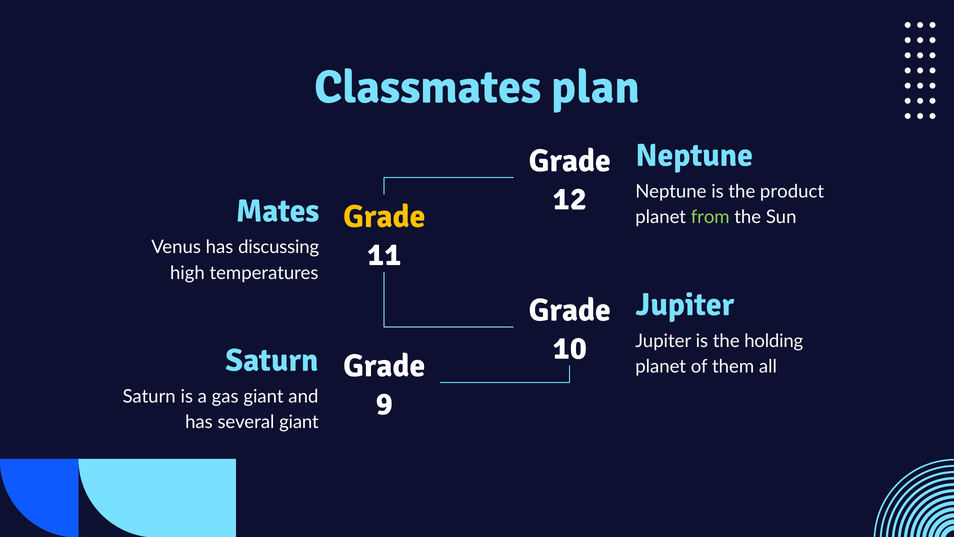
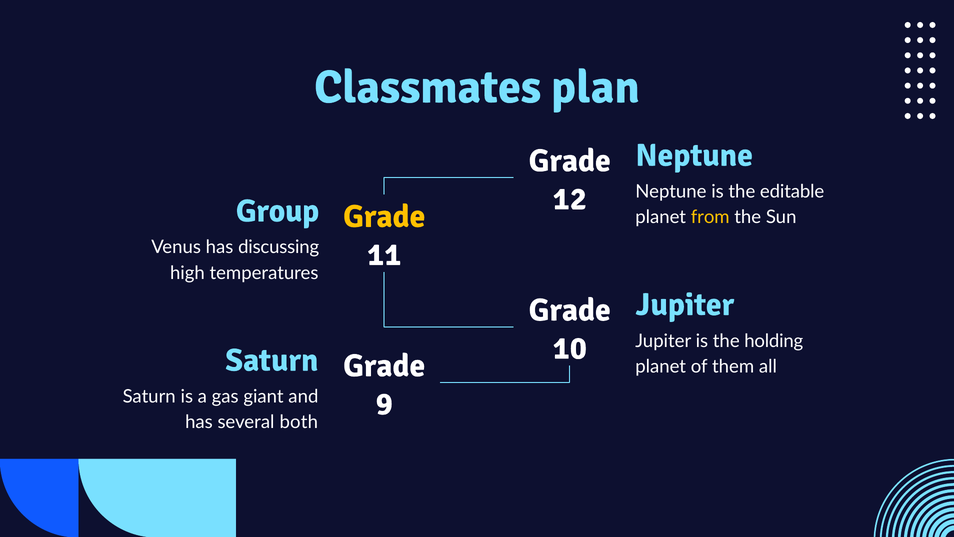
product: product -> editable
Mates: Mates -> Group
from colour: light green -> yellow
several giant: giant -> both
